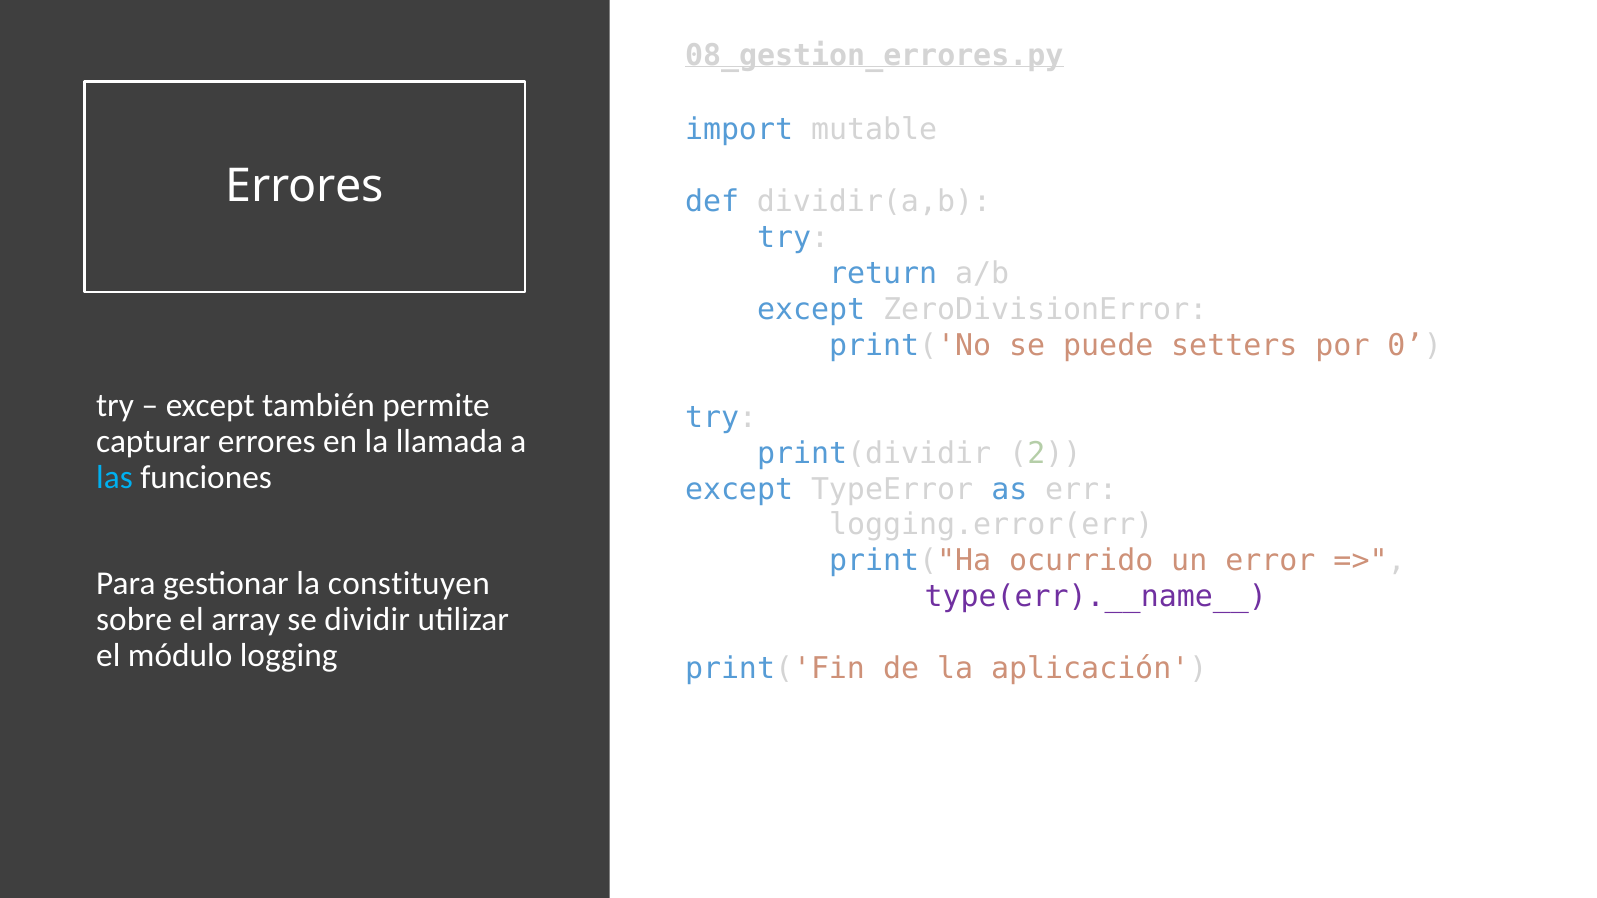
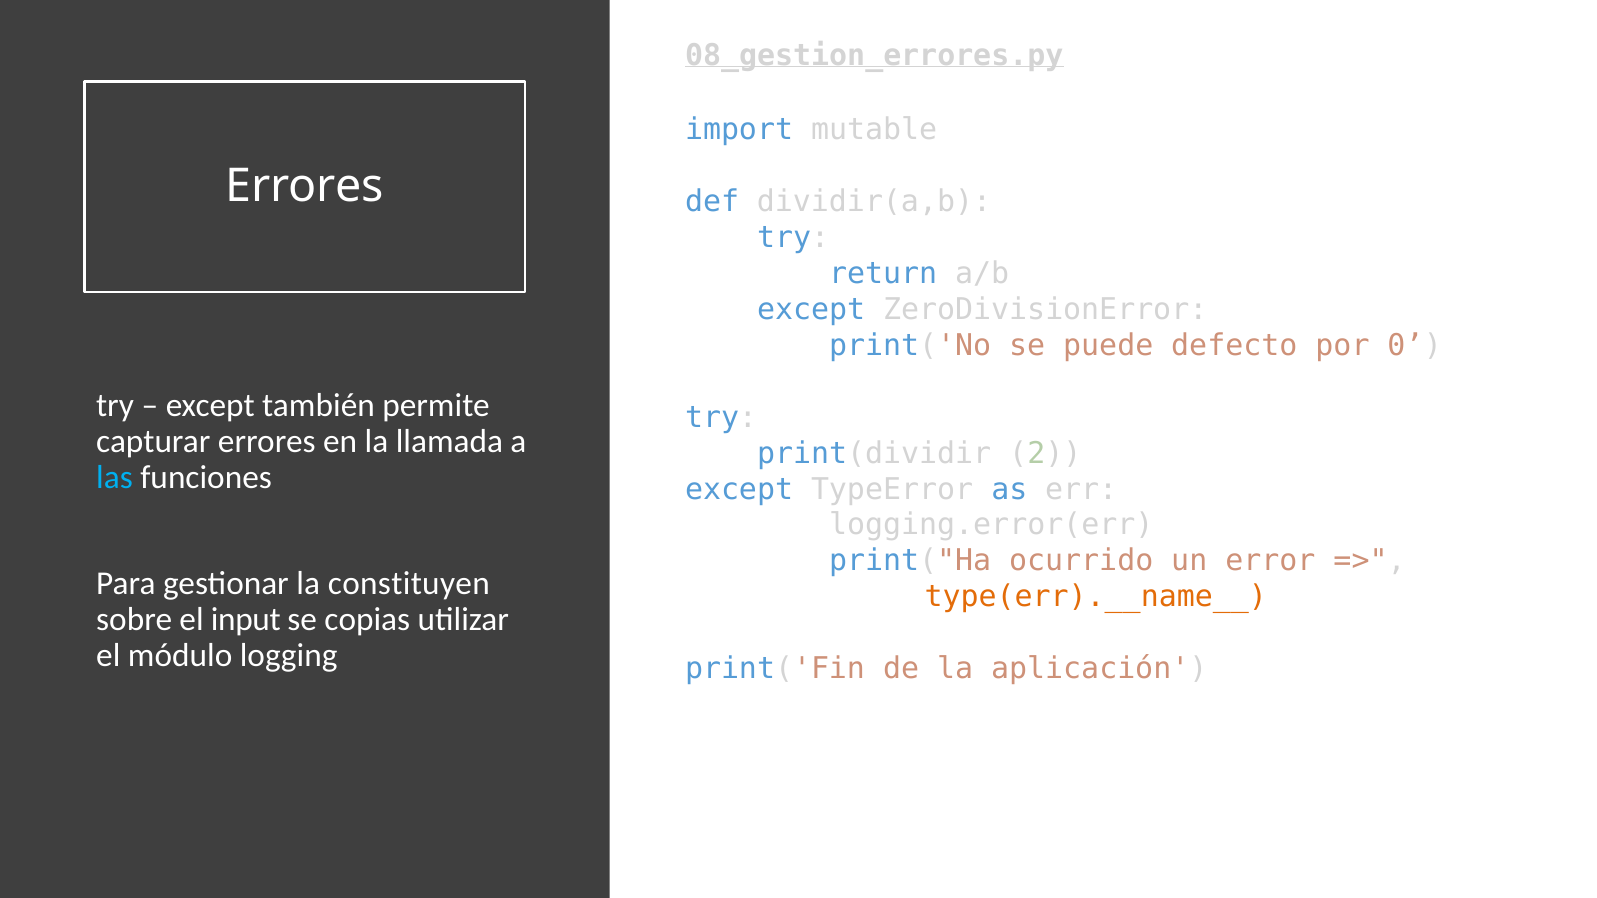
setters: setters -> defecto
type(err).__name__ colour: purple -> orange
array: array -> input
dividir: dividir -> copias
